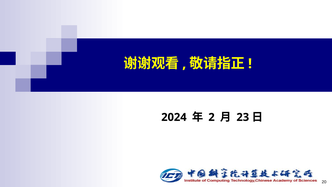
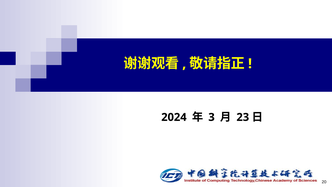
2: 2 -> 3
